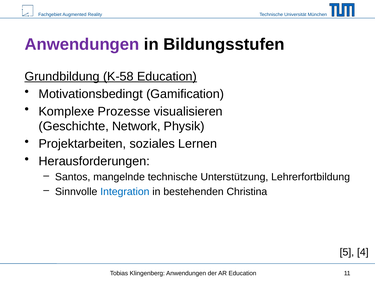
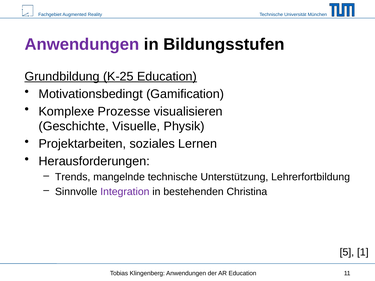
K-58: K-58 -> K-25
Network: Network -> Visuelle
Santos: Santos -> Trends
Integration colour: blue -> purple
4: 4 -> 1
